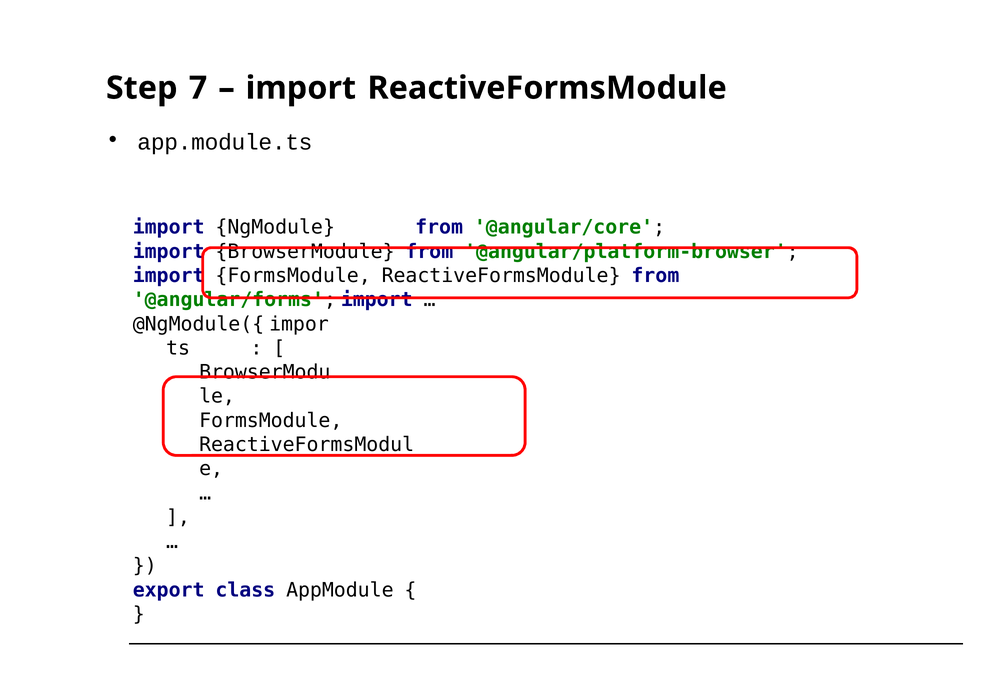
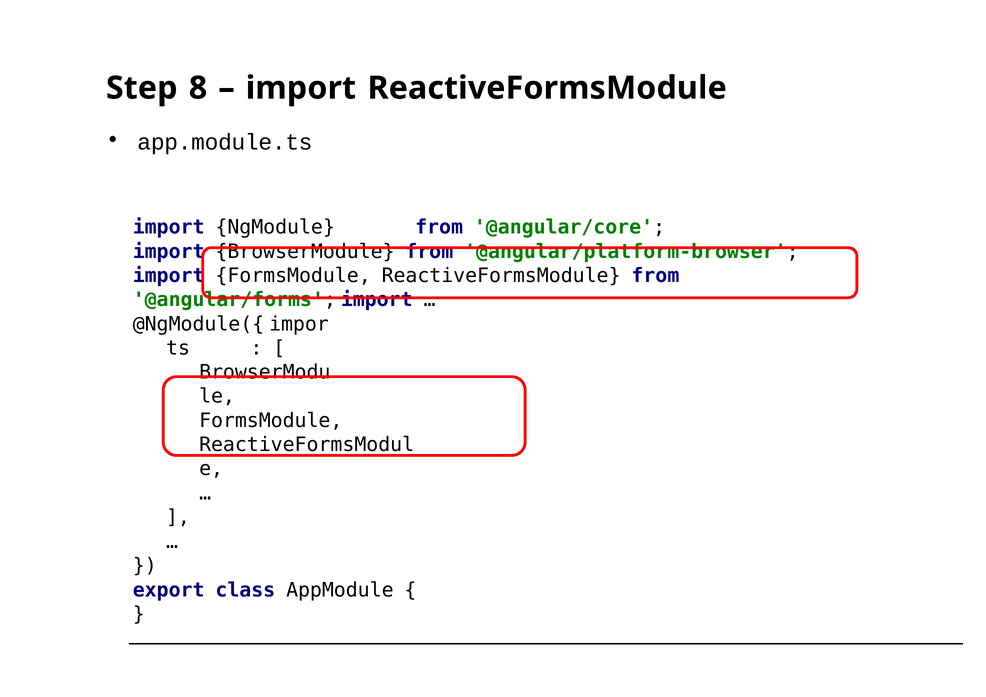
7: 7 -> 8
